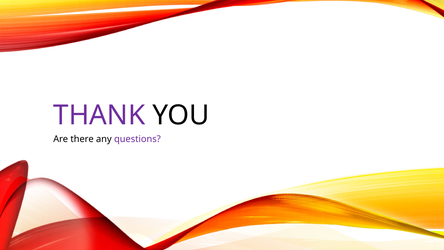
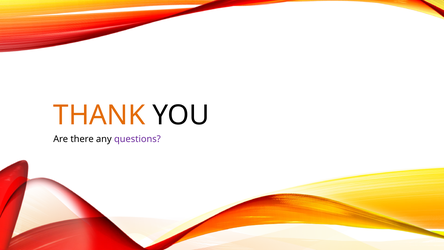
THANK colour: purple -> orange
